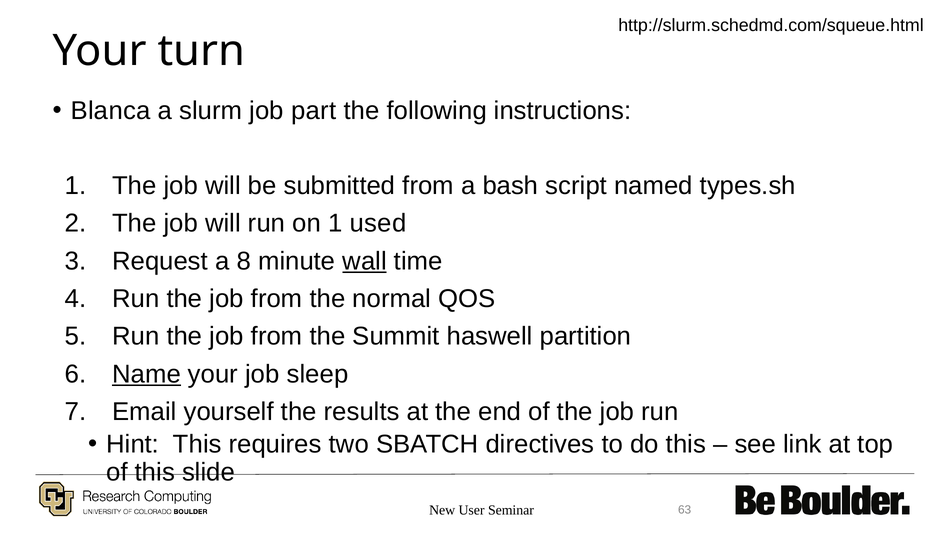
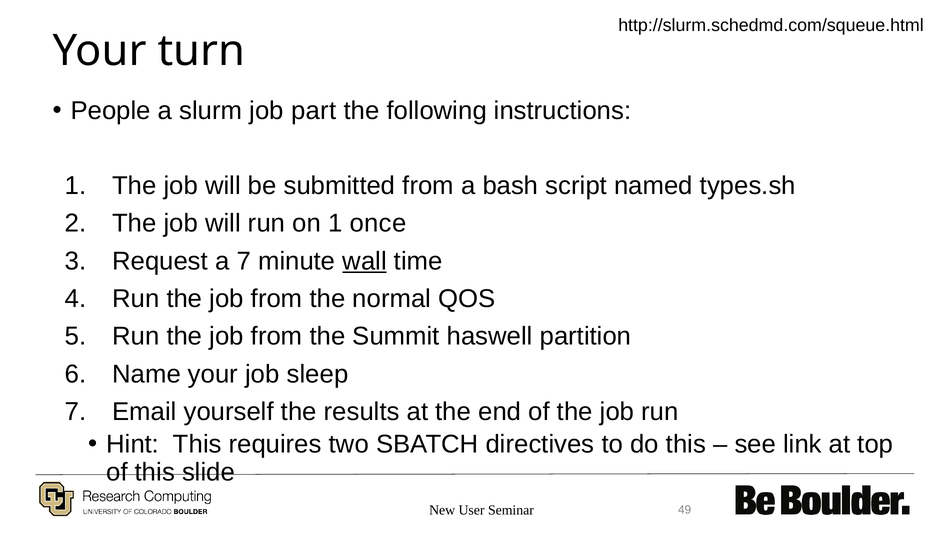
Blanca: Blanca -> People
used: used -> once
a 8: 8 -> 7
Name underline: present -> none
63: 63 -> 49
